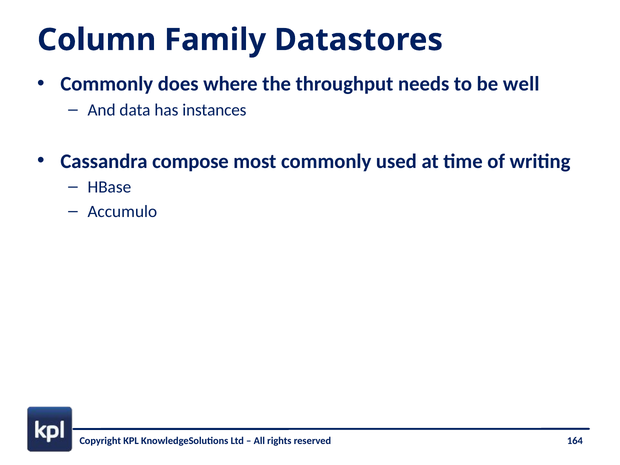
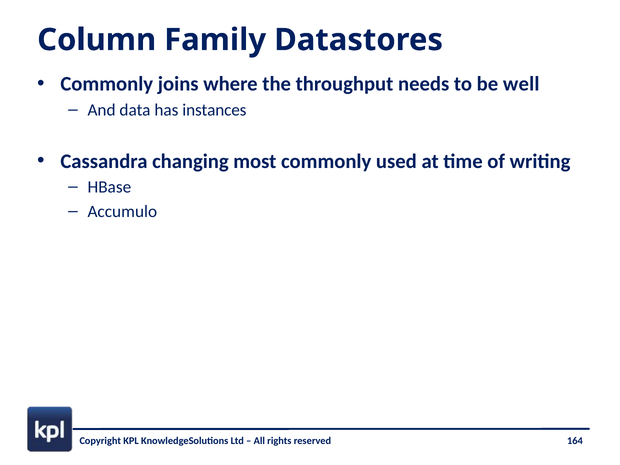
does: does -> joins
compose: compose -> changing
